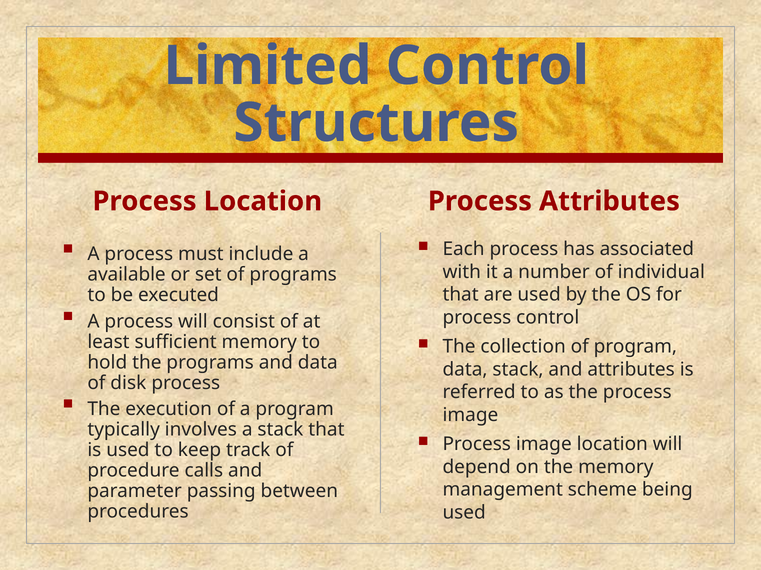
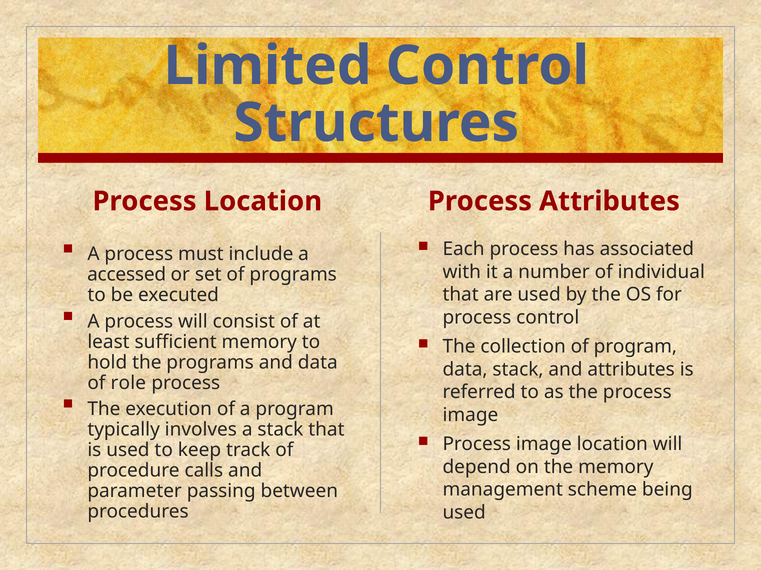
available: available -> accessed
disk: disk -> role
